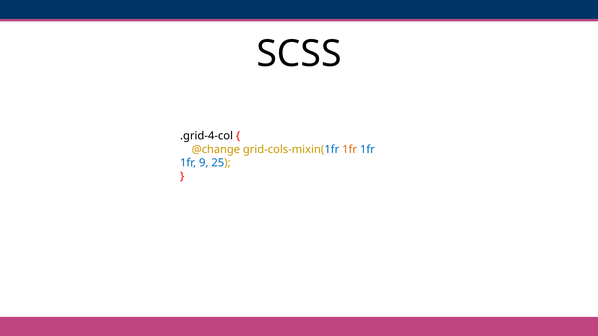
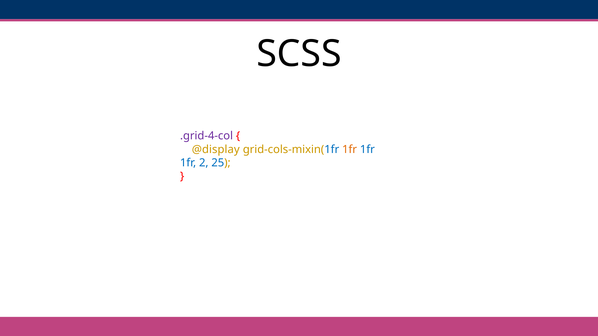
.grid-4-col colour: black -> purple
@change: @change -> @display
9: 9 -> 2
